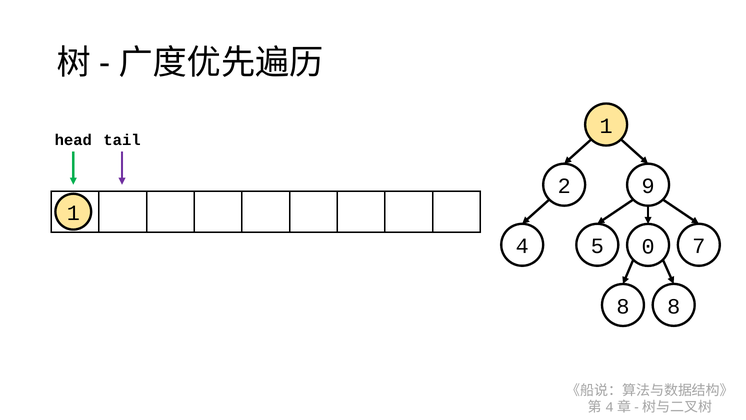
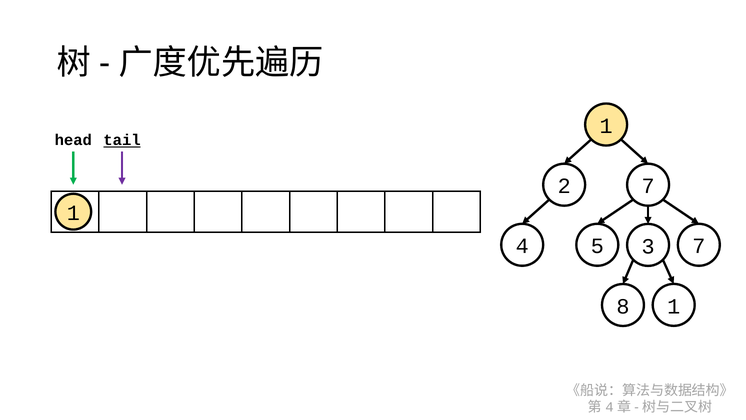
tail underline: none -> present
2 9: 9 -> 7
0: 0 -> 3
8 8: 8 -> 1
